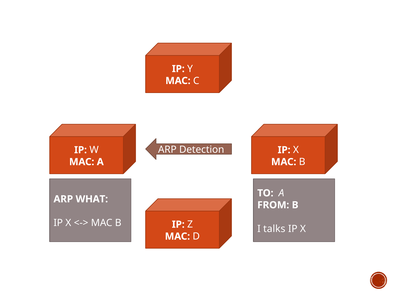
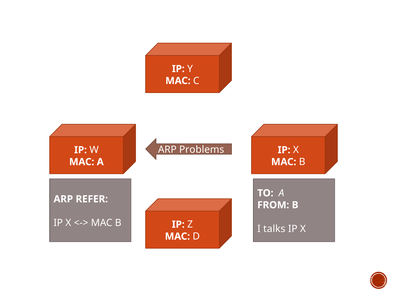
Detection: Detection -> Problems
WHAT: WHAT -> REFER
